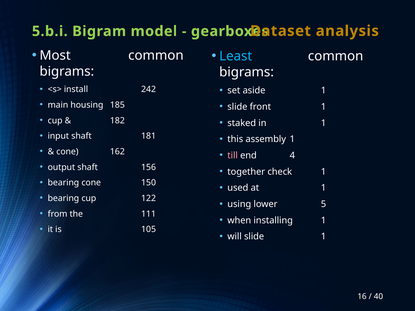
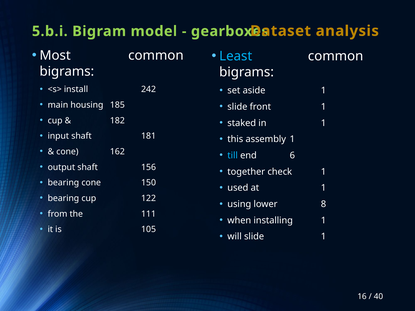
till colour: pink -> light blue
4: 4 -> 6
5: 5 -> 8
